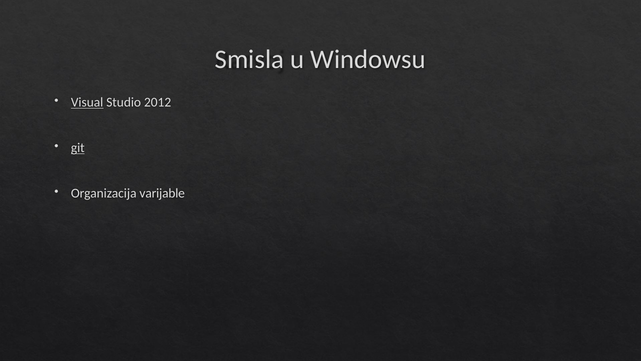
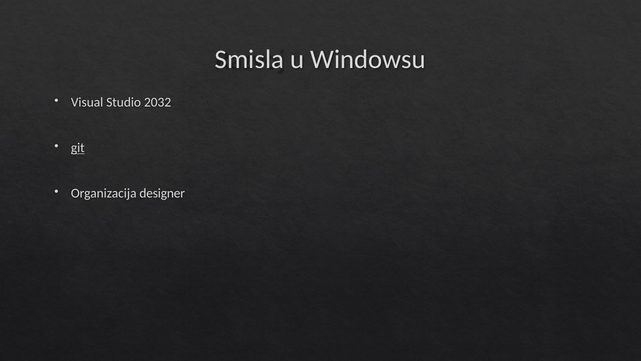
Visual underline: present -> none
2012: 2012 -> 2032
varijable: varijable -> designer
